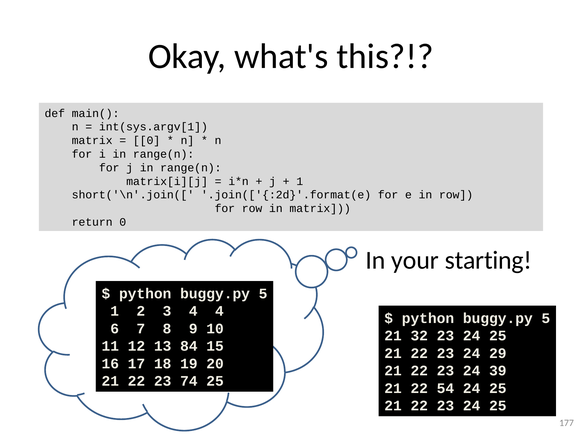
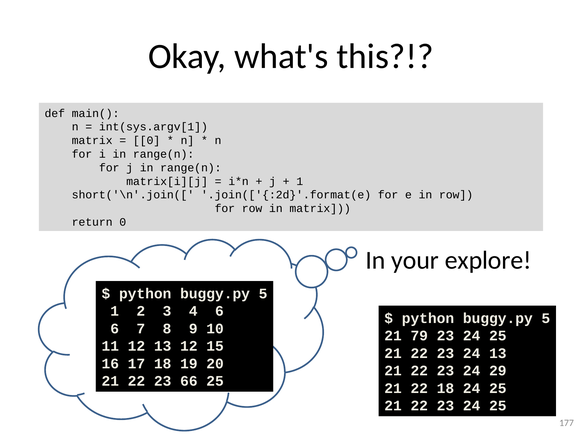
starting: starting -> explore
4 4: 4 -> 6
32: 32 -> 79
13 84: 84 -> 12
24 29: 29 -> 13
39: 39 -> 29
74: 74 -> 66
22 54: 54 -> 18
